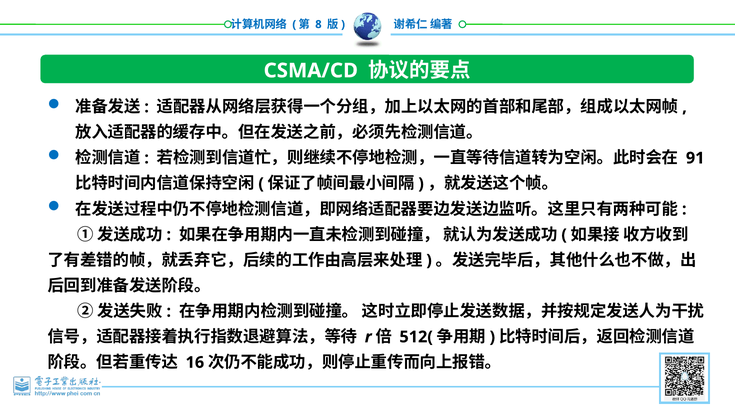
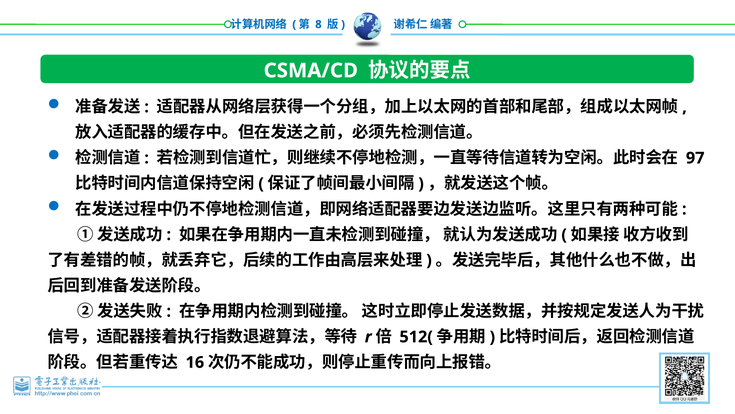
91: 91 -> 97
